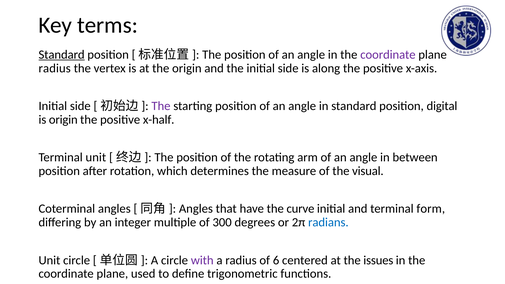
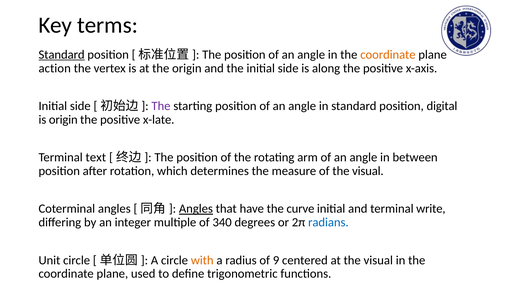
coordinate at (388, 55) colour: purple -> orange
radius at (55, 68): radius -> action
x-half: x-half -> x-late
Terminal unit: unit -> text
Angles at (196, 209) underline: none -> present
form: form -> write
300: 300 -> 340
with colour: purple -> orange
6: 6 -> 9
at the issues: issues -> visual
